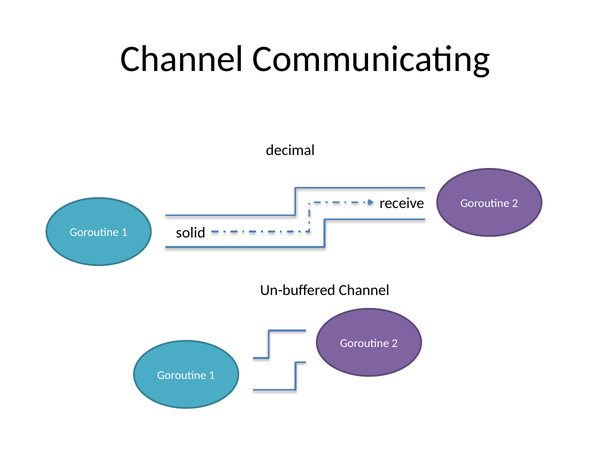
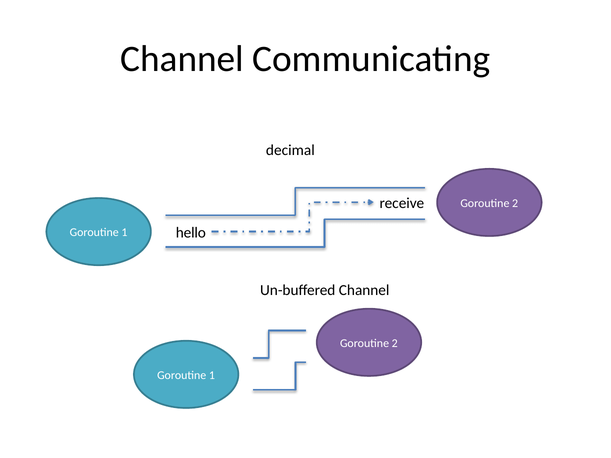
solid: solid -> hello
